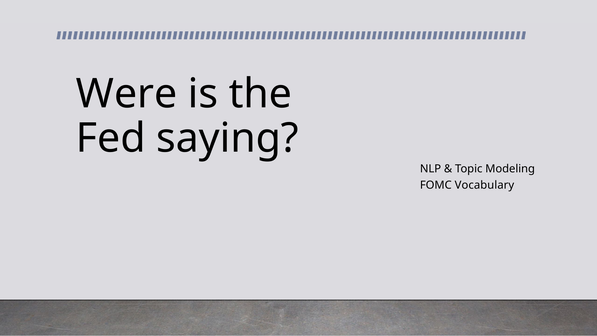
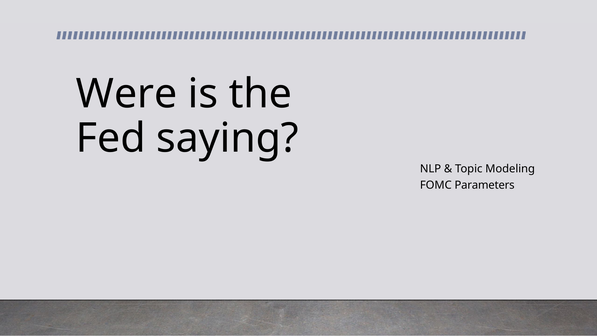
Vocabulary: Vocabulary -> Parameters
